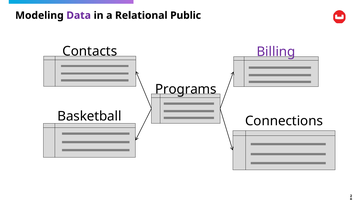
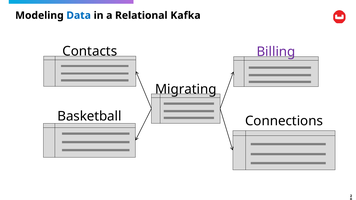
Data colour: purple -> blue
Public: Public -> Kafka
Programs: Programs -> Migrating
